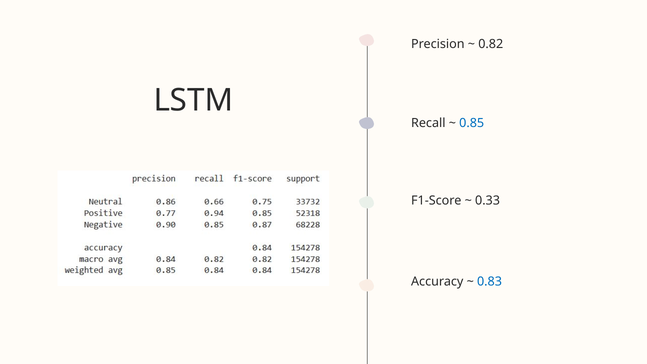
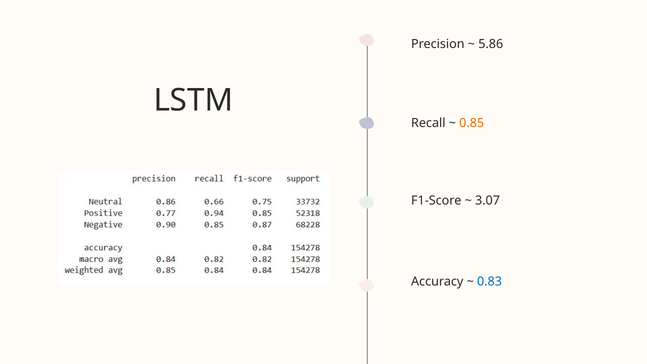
0.82: 0.82 -> 5.86
0.85 colour: blue -> orange
0.33: 0.33 -> 3.07
